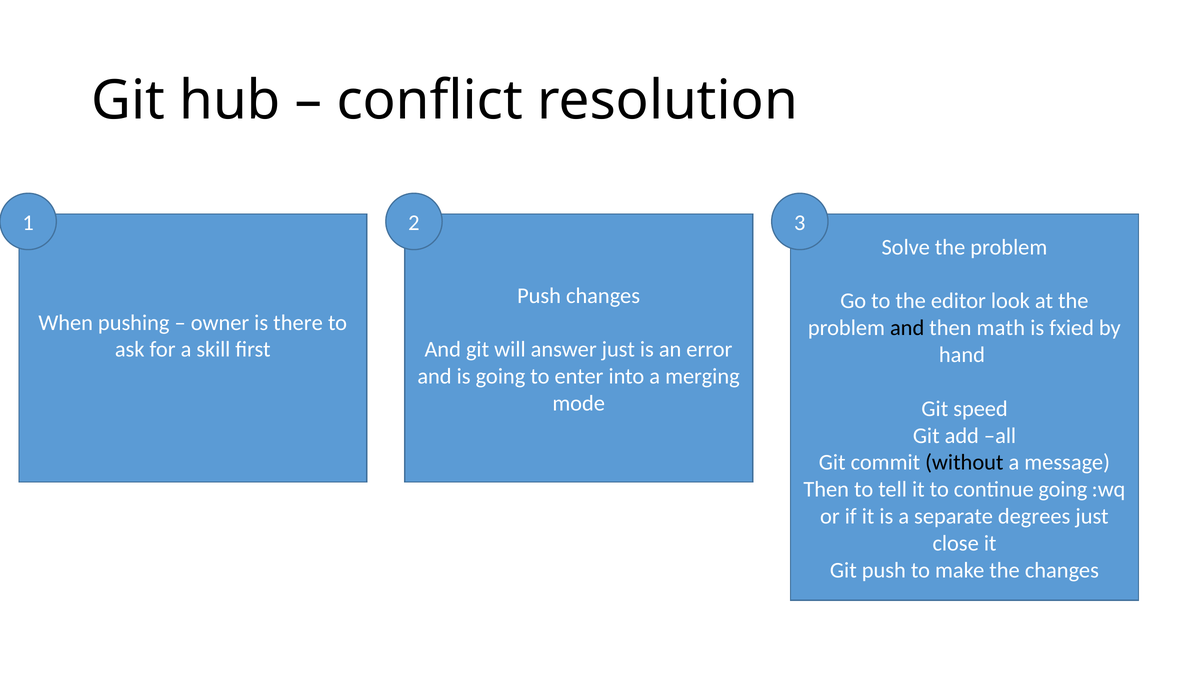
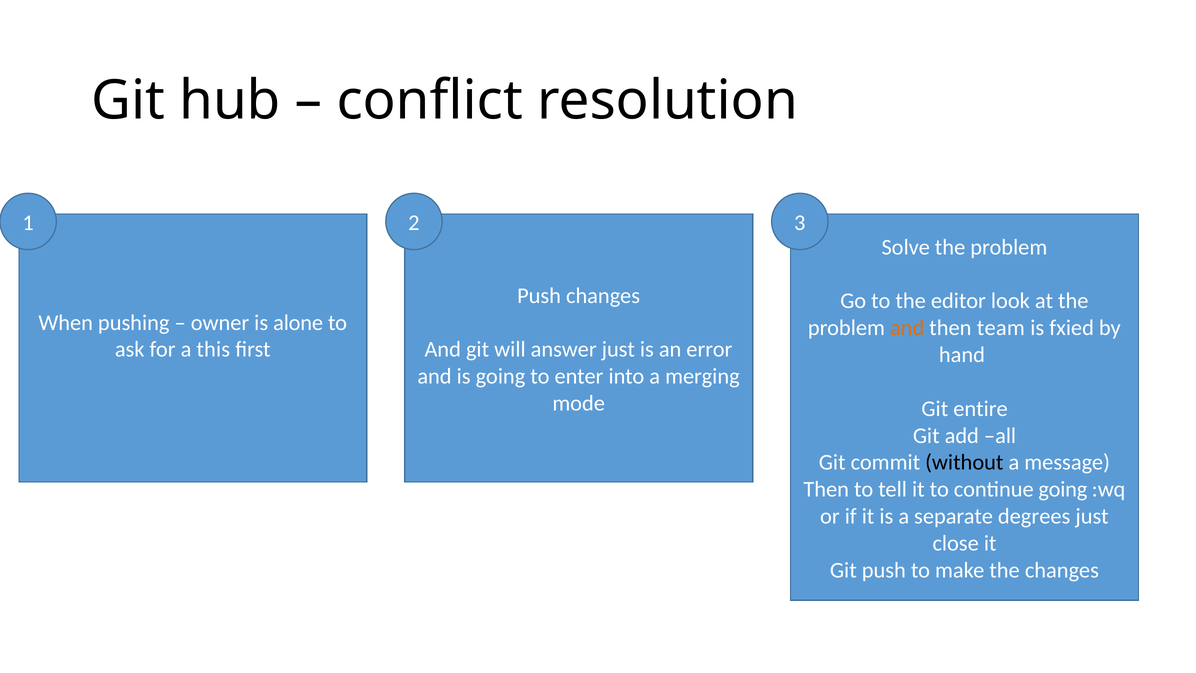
there: there -> alone
and at (907, 328) colour: black -> orange
math: math -> team
skill: skill -> this
speed: speed -> entire
